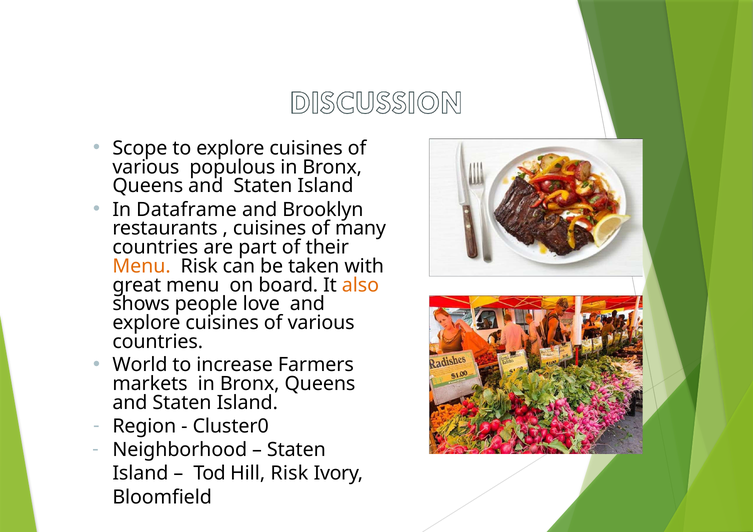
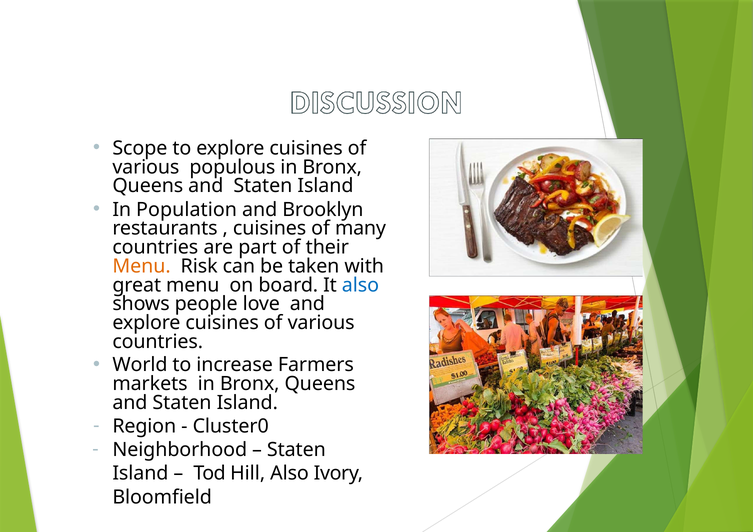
Dataframe: Dataframe -> Population
also at (360, 285) colour: orange -> blue
Hill Risk: Risk -> Also
